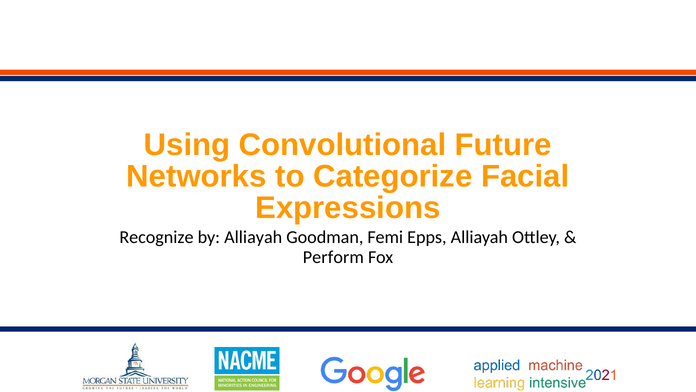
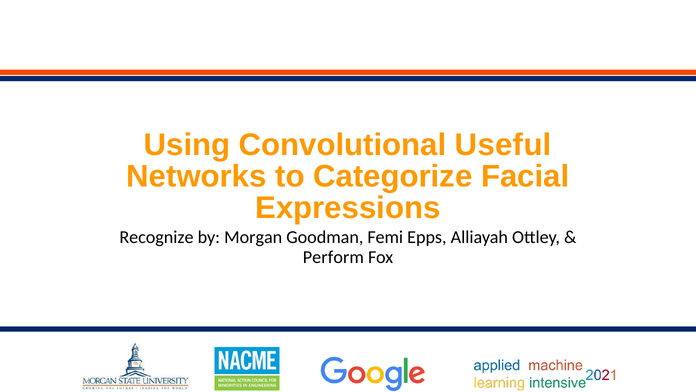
Future: Future -> Useful
by Alliayah: Alliayah -> Morgan
